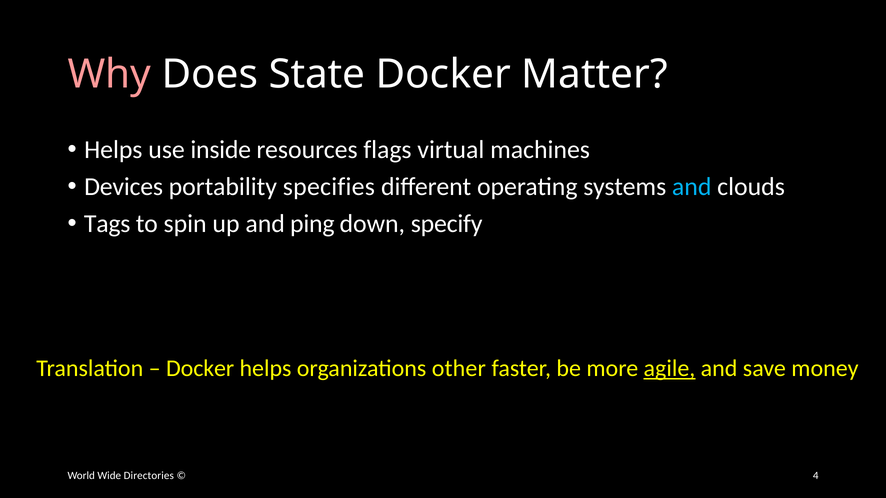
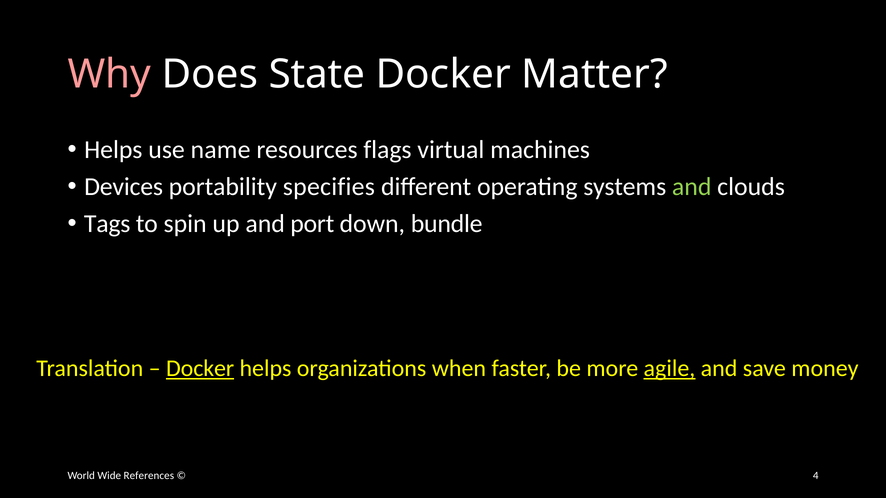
inside: inside -> name
and at (692, 187) colour: light blue -> light green
ping: ping -> port
specify: specify -> bundle
Docker at (200, 369) underline: none -> present
other: other -> when
Directories: Directories -> References
